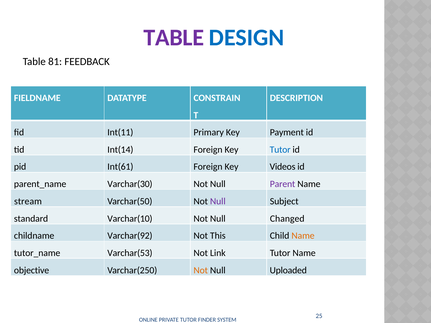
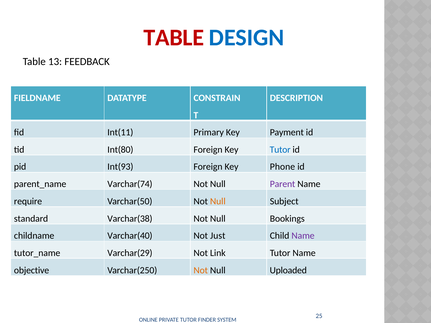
TABLE at (174, 37) colour: purple -> red
81: 81 -> 13
Int(14: Int(14 -> Int(80
Int(61: Int(61 -> Int(93
Videos: Videos -> Phone
Varchar(30: Varchar(30 -> Varchar(74
stream: stream -> require
Null at (218, 201) colour: purple -> orange
Varchar(10: Varchar(10 -> Varchar(38
Changed: Changed -> Bookings
Varchar(92: Varchar(92 -> Varchar(40
This: This -> Just
Name at (303, 236) colour: orange -> purple
Varchar(53: Varchar(53 -> Varchar(29
